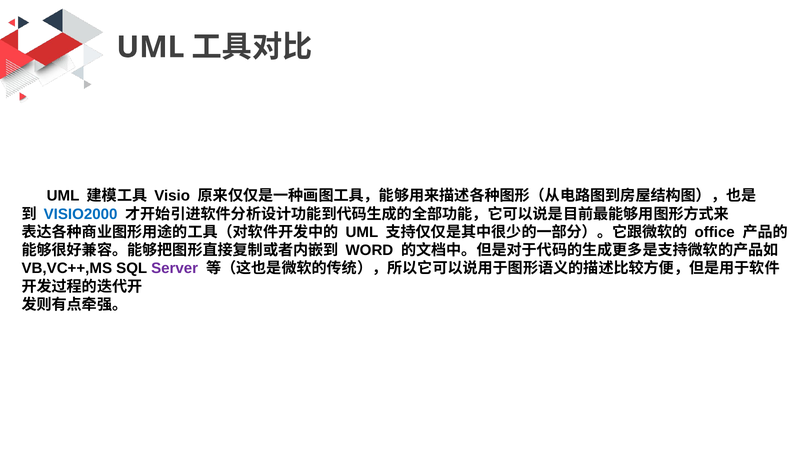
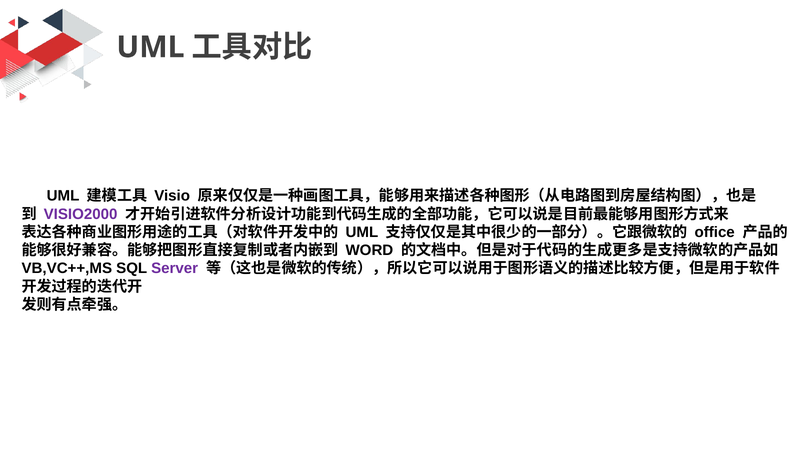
VISIO2000 colour: blue -> purple
